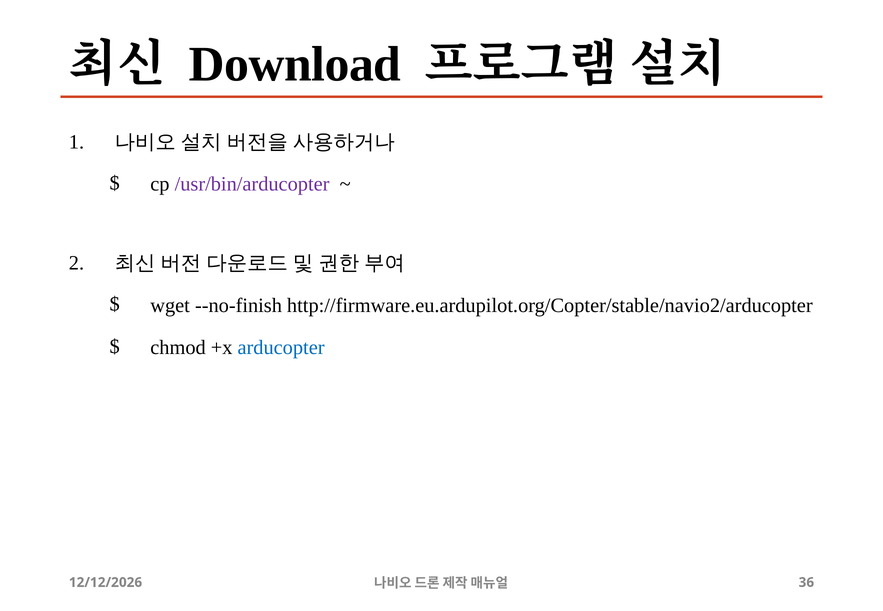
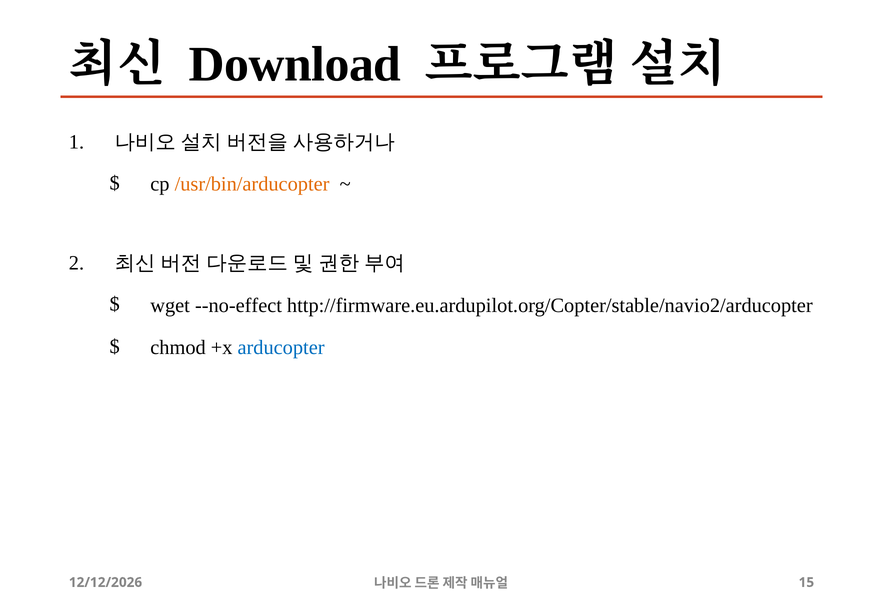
/usr/bin/arducopter colour: purple -> orange
--no-finish: --no-finish -> --no-effect
36: 36 -> 15
